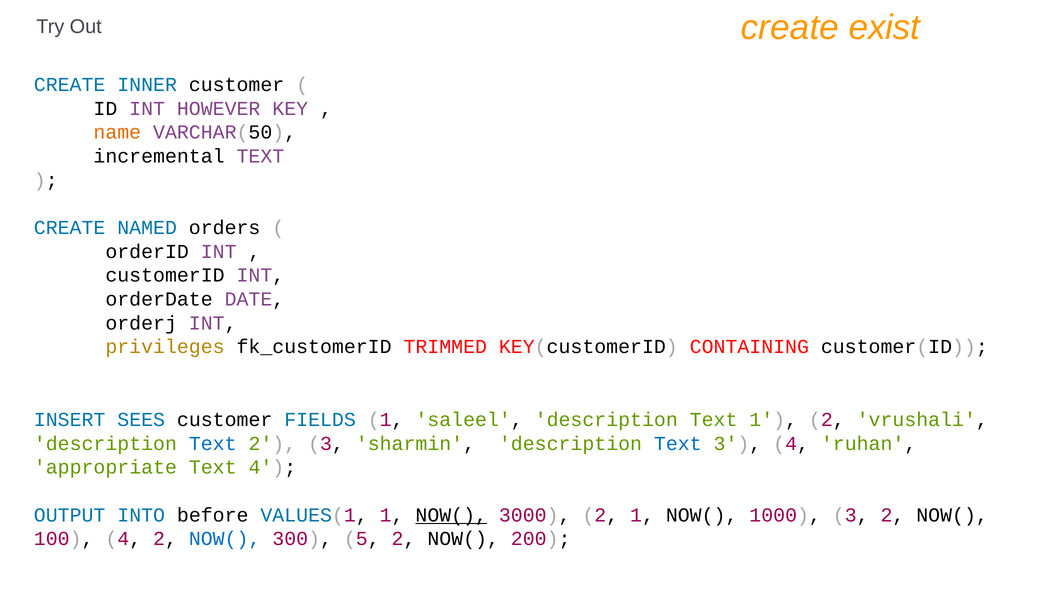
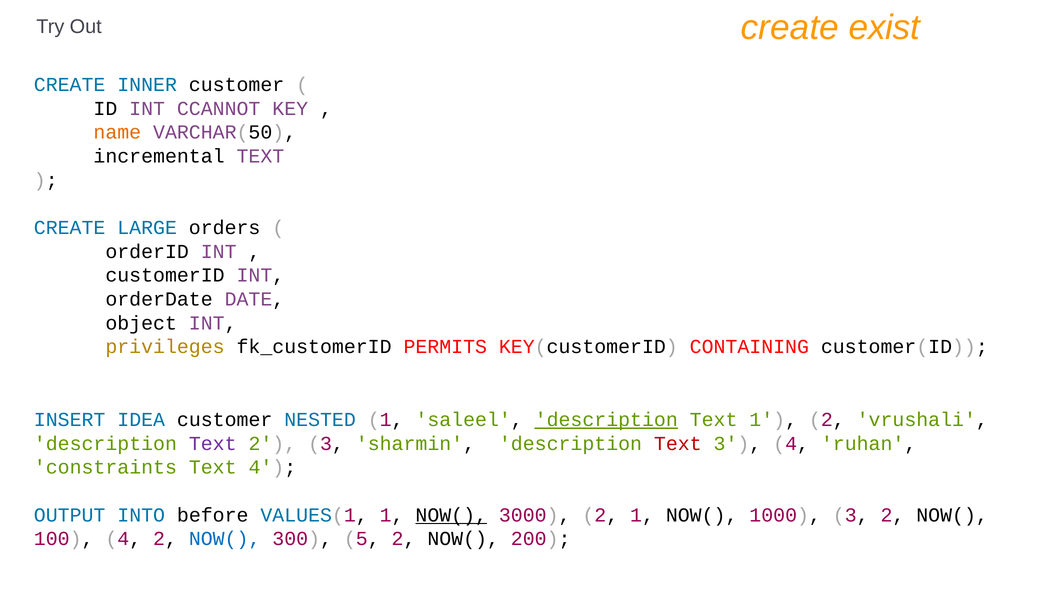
HOWEVER: HOWEVER -> CCANNOT
NAMED: NAMED -> LARGE
orderj: orderj -> object
TRIMMED: TRIMMED -> PERMITS
SEES: SEES -> IDEA
FIELDS: FIELDS -> NESTED
description at (606, 420) underline: none -> present
Text at (213, 444) colour: blue -> purple
Text at (678, 444) colour: blue -> red
appropriate: appropriate -> constraints
